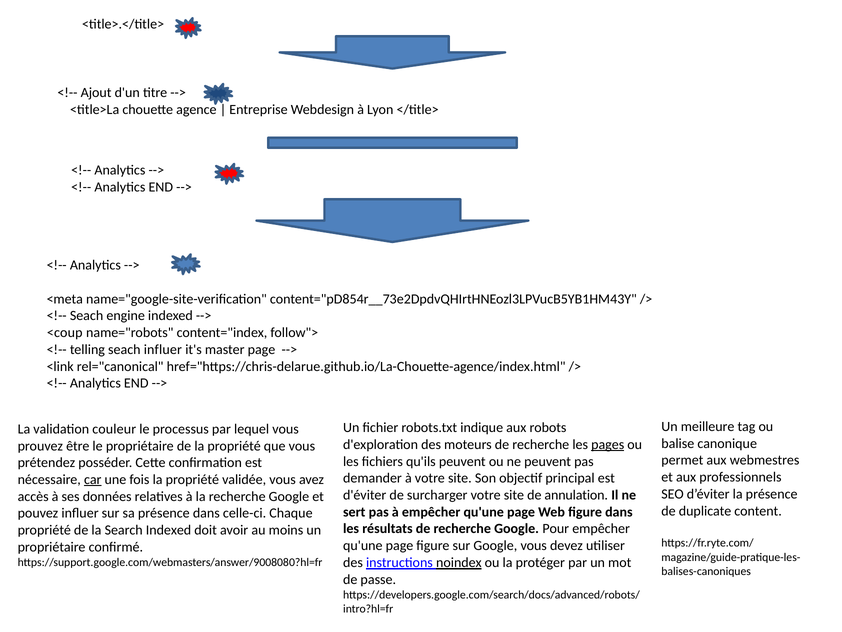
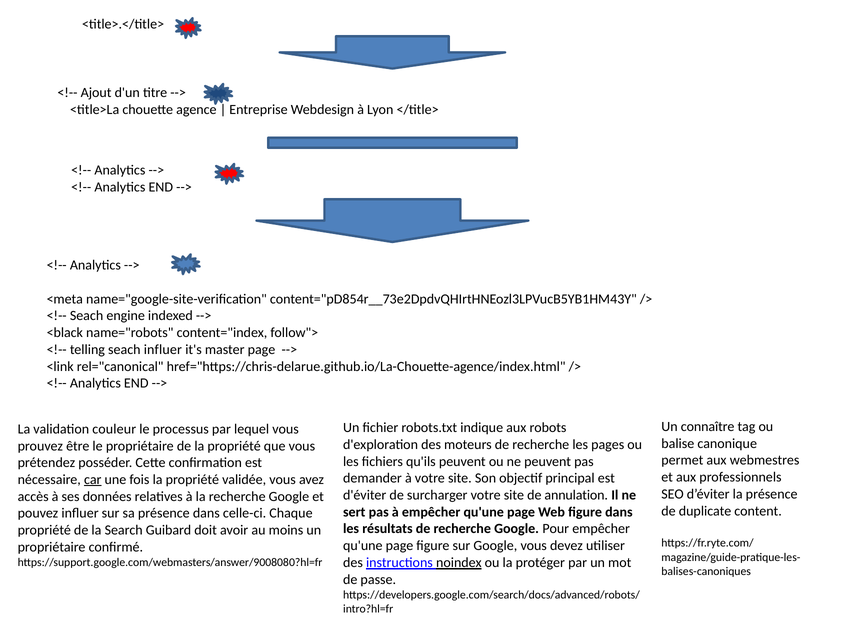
<coup: <coup -> <black
meilleure: meilleure -> connaître
pages underline: present -> none
Search Indexed: Indexed -> Guibard
